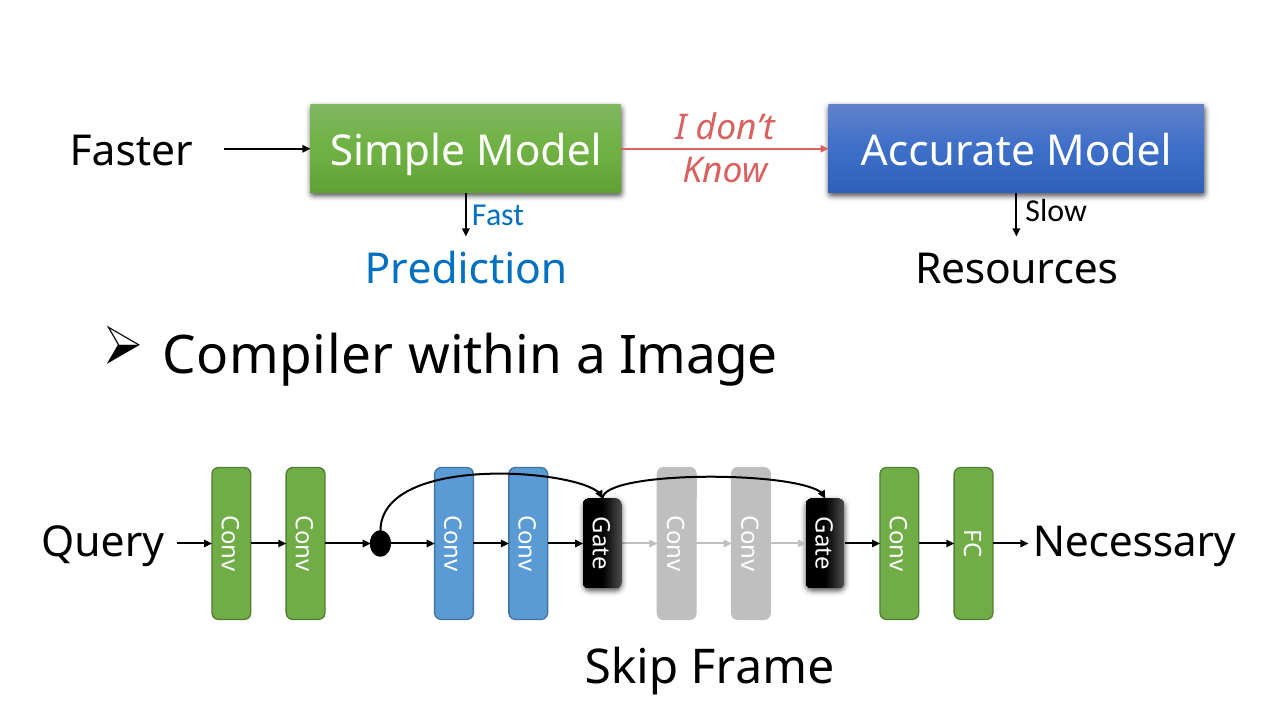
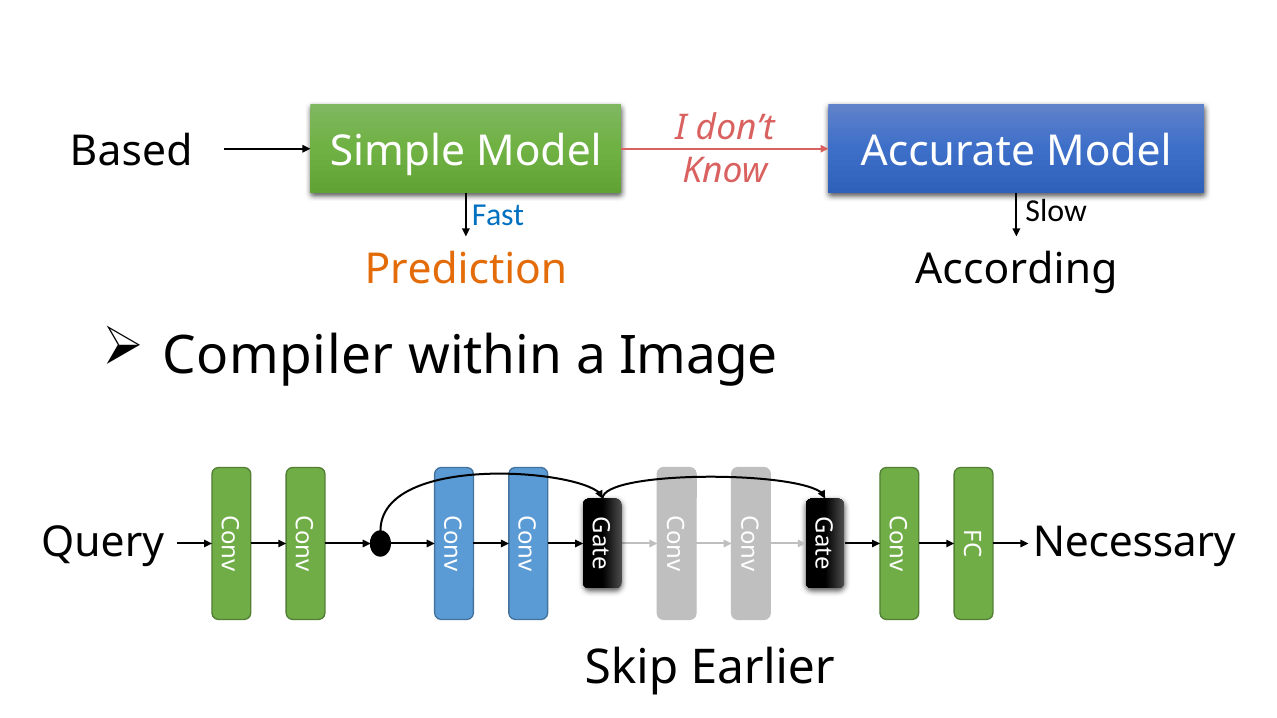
Faster: Faster -> Based
Prediction colour: blue -> orange
Resources: Resources -> According
Frame: Frame -> Earlier
